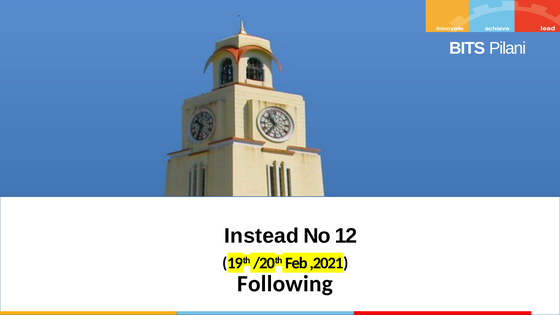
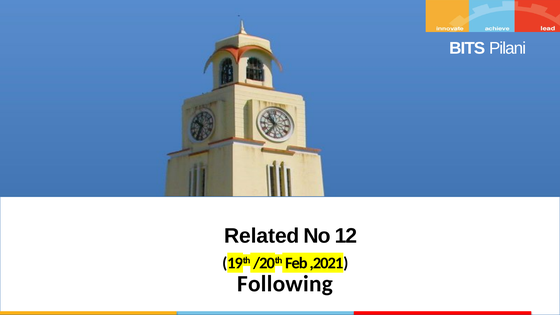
Instead: Instead -> Related
